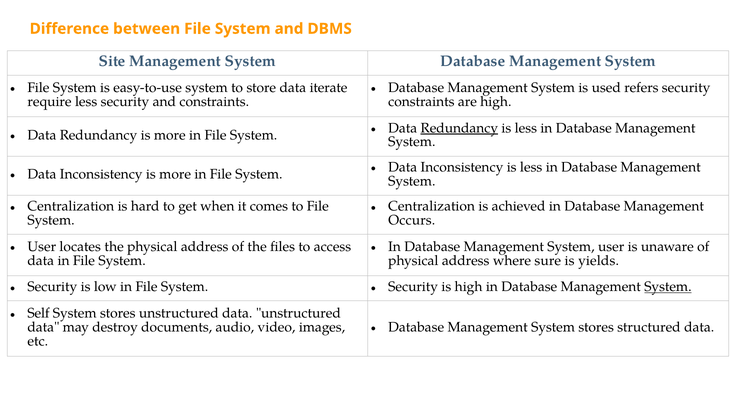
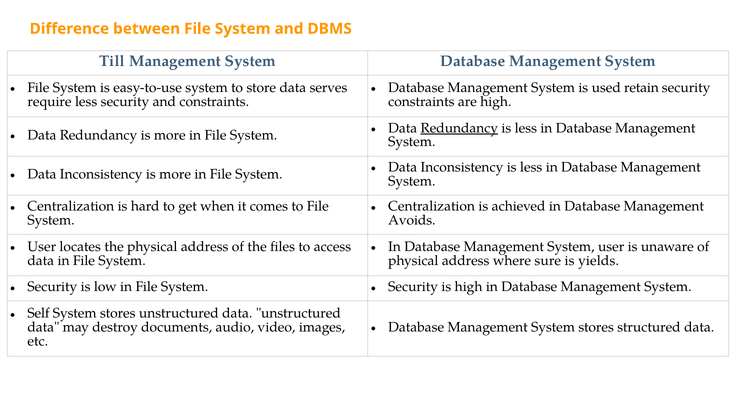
Site: Site -> Till
iterate: iterate -> serves
refers: refers -> retain
Occurs: Occurs -> Avoids
System at (668, 287) underline: present -> none
